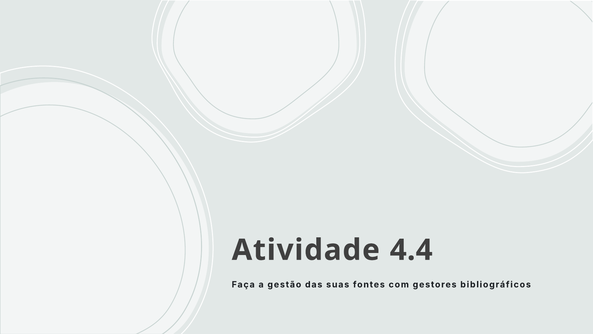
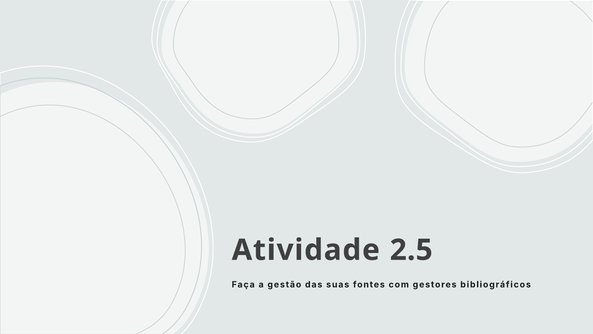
4.4: 4.4 -> 2.5
